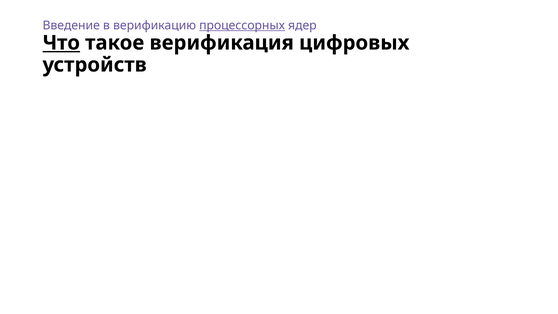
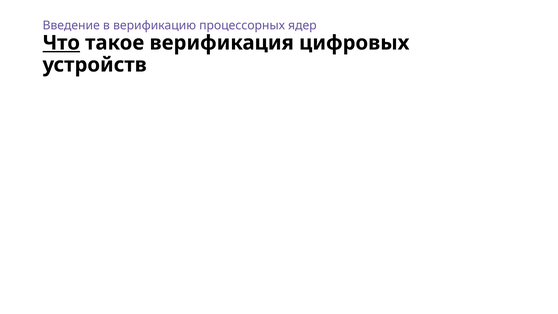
процессорных underline: present -> none
